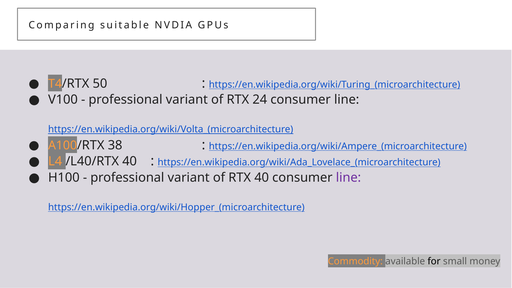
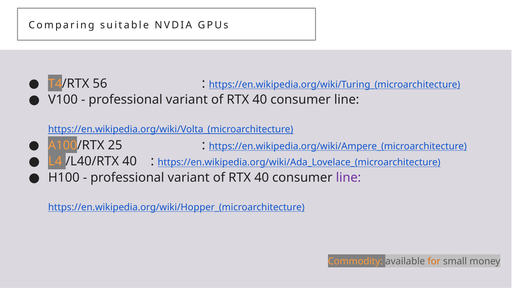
50: 50 -> 56
24 at (260, 100): 24 -> 40
38: 38 -> 25
for colour: black -> orange
